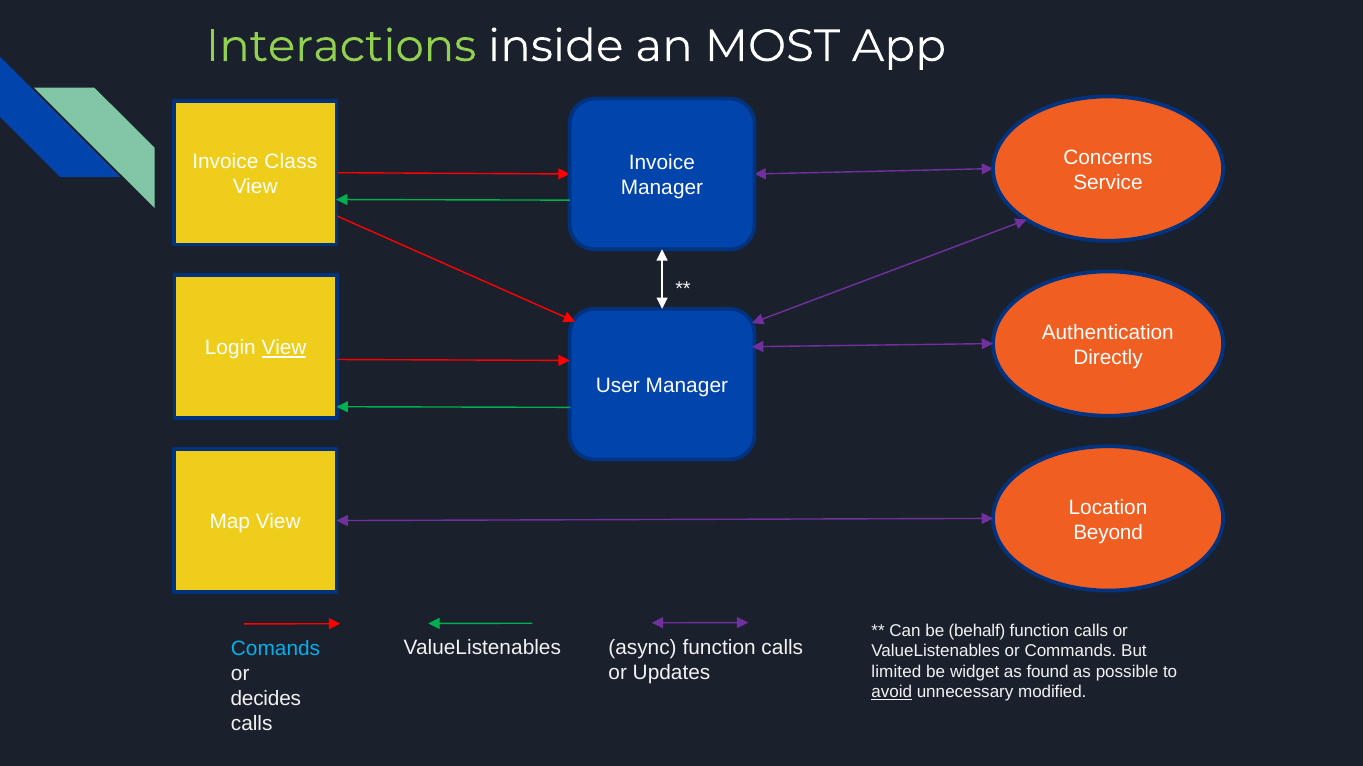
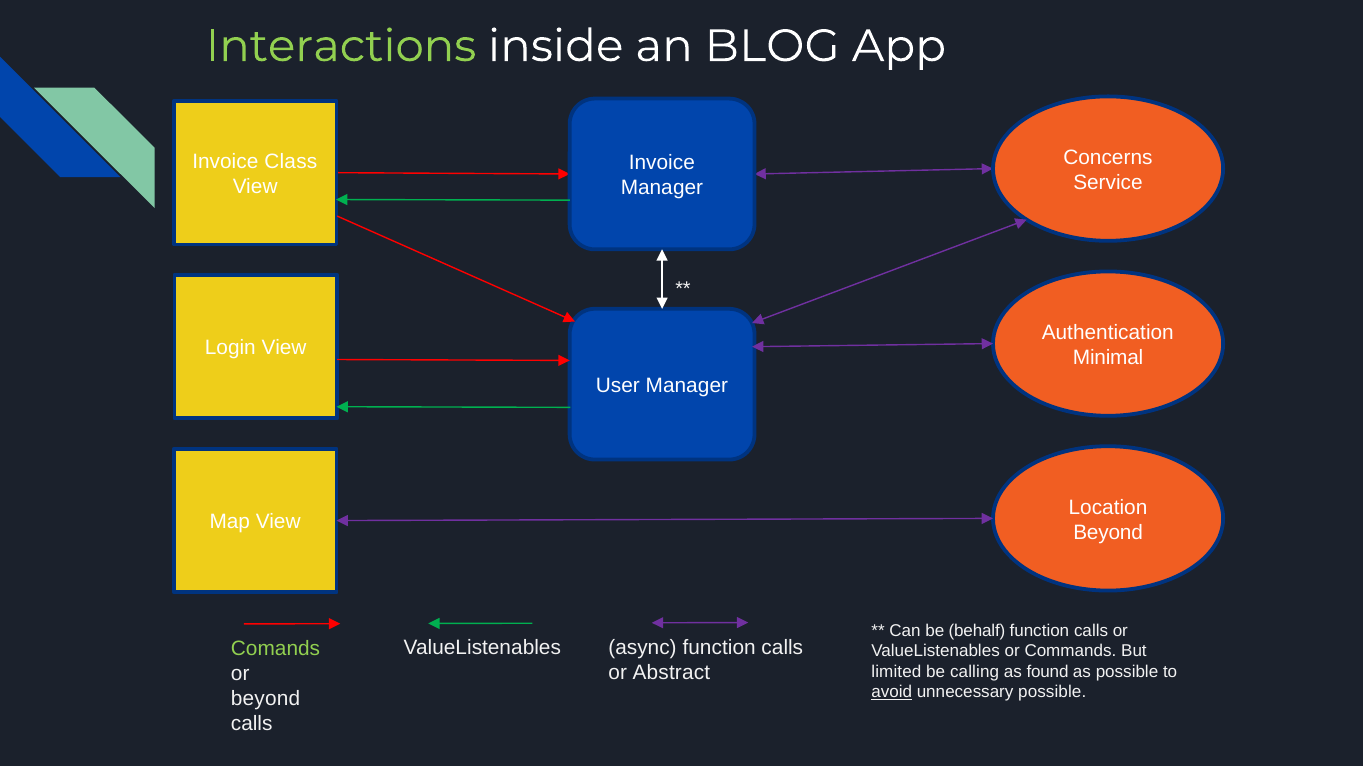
MOST: MOST -> BLOG
View at (284, 348) underline: present -> none
Directly: Directly -> Minimal
Comands colour: light blue -> light green
Updates: Updates -> Abstract
widget: widget -> calling
unnecessary modified: modified -> possible
decides at (266, 700): decides -> beyond
